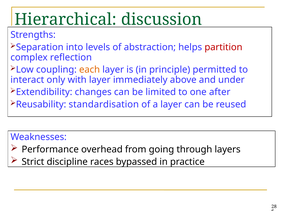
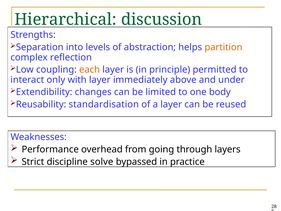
partition colour: red -> orange
after: after -> body
races: races -> solve
